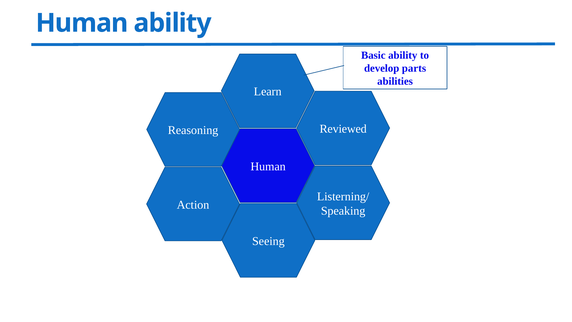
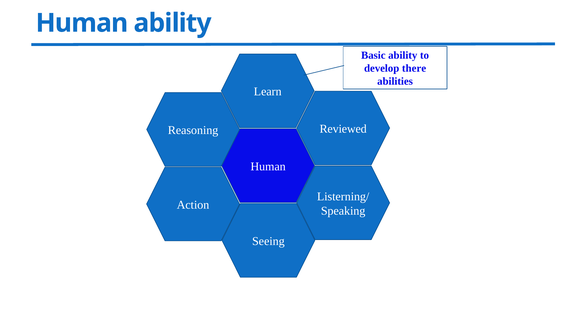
parts: parts -> there
